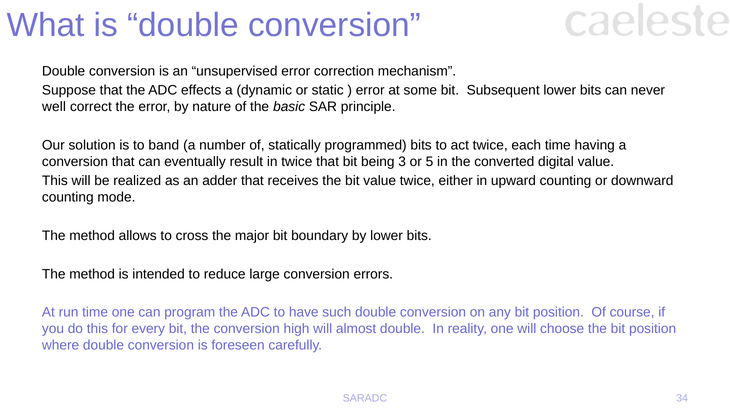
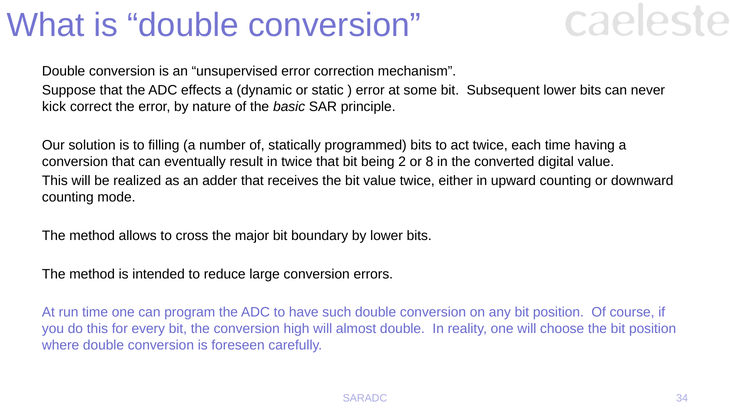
well: well -> kick
band: band -> filling
3: 3 -> 2
5: 5 -> 8
